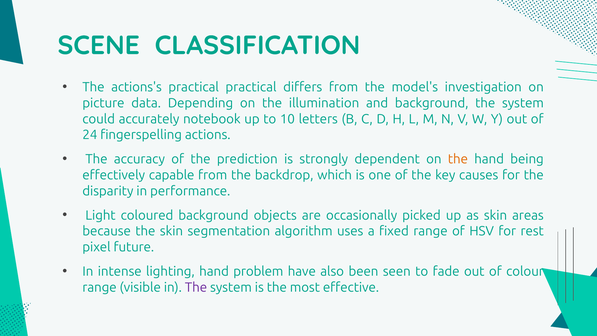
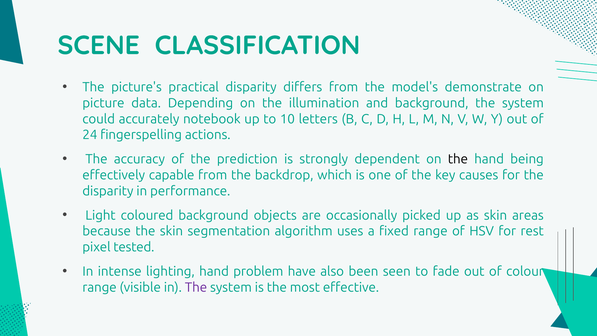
actions's: actions's -> picture's
practical practical: practical -> disparity
investigation: investigation -> demonstrate
the at (458, 159) colour: orange -> black
future: future -> tested
